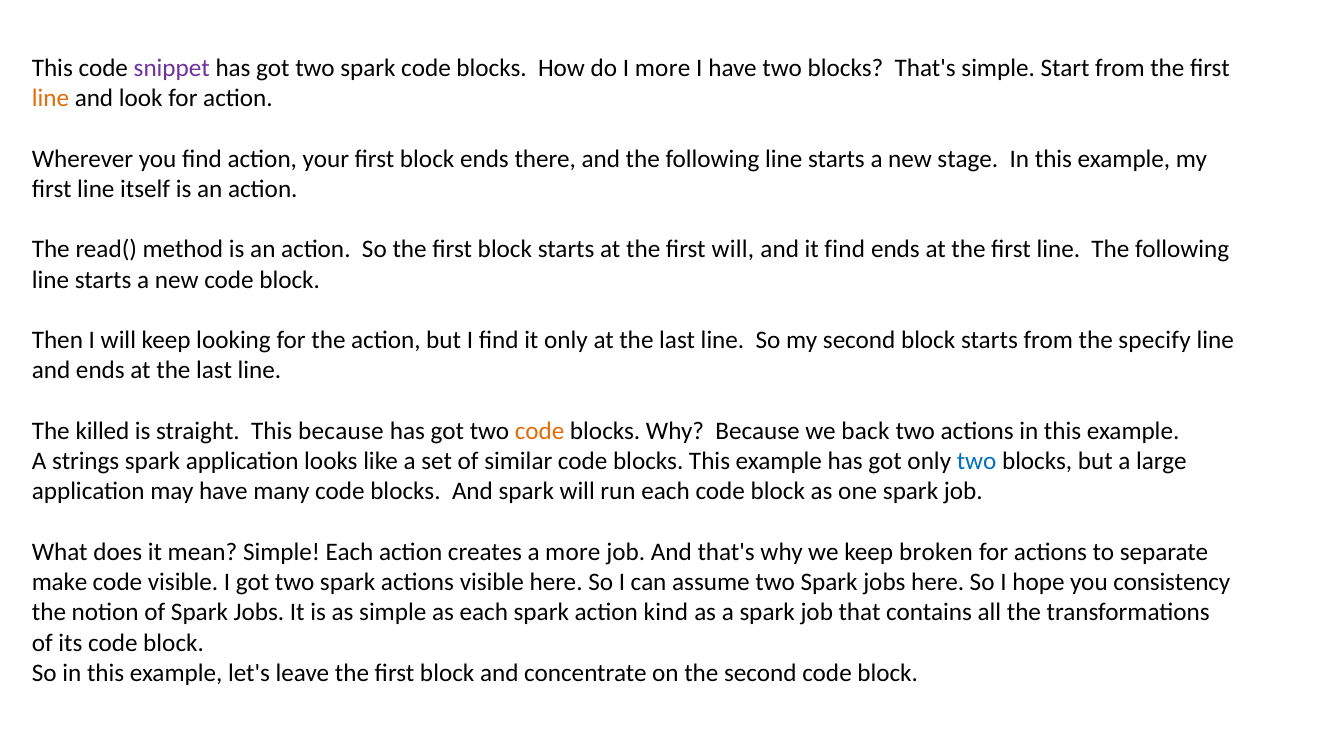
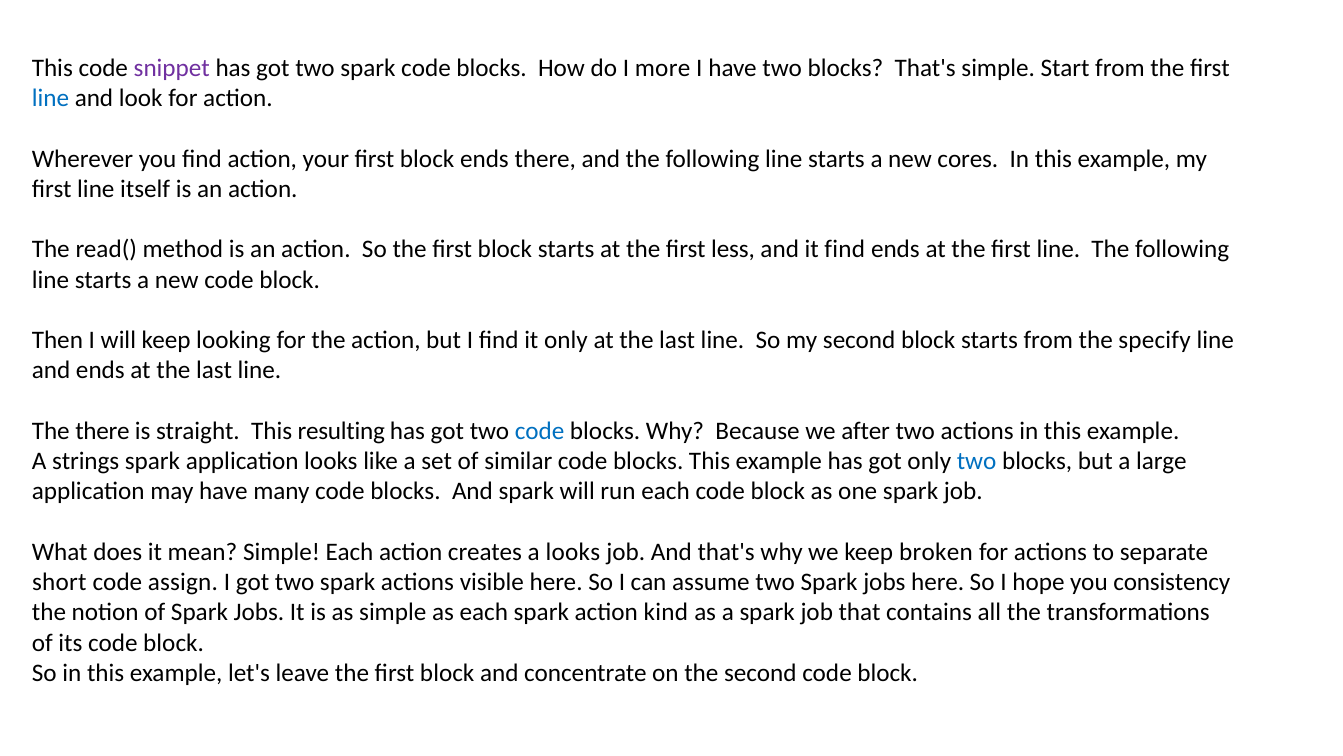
line at (50, 98) colour: orange -> blue
stage: stage -> cores
first will: will -> less
The killed: killed -> there
This because: because -> resulting
code at (540, 431) colour: orange -> blue
back: back -> after
a more: more -> looks
make: make -> short
code visible: visible -> assign
